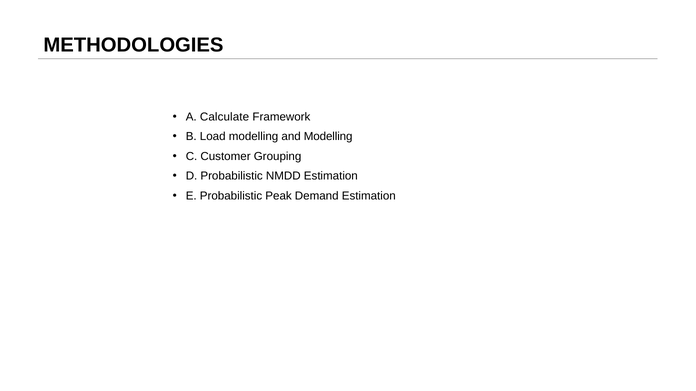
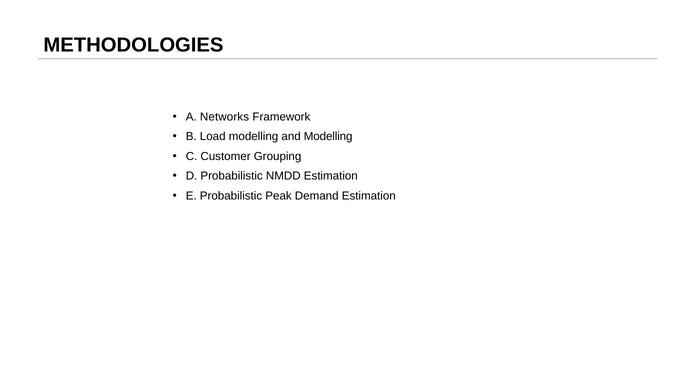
Calculate: Calculate -> Networks
